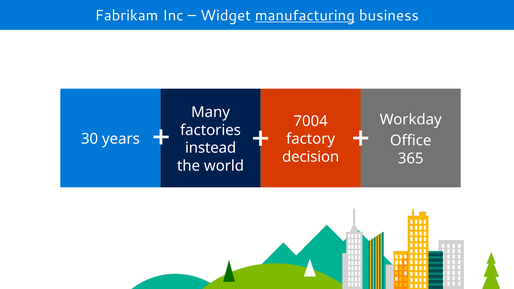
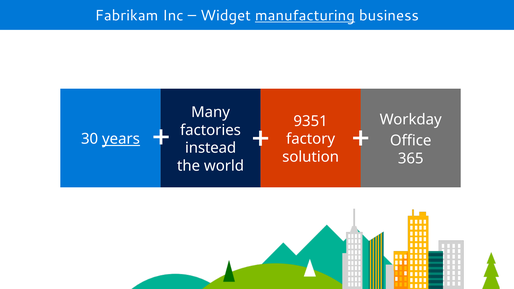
7004: 7004 -> 9351
years underline: none -> present
decision: decision -> solution
